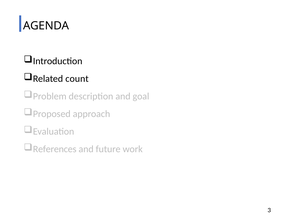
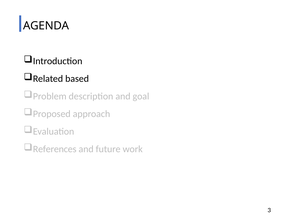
count: count -> based
